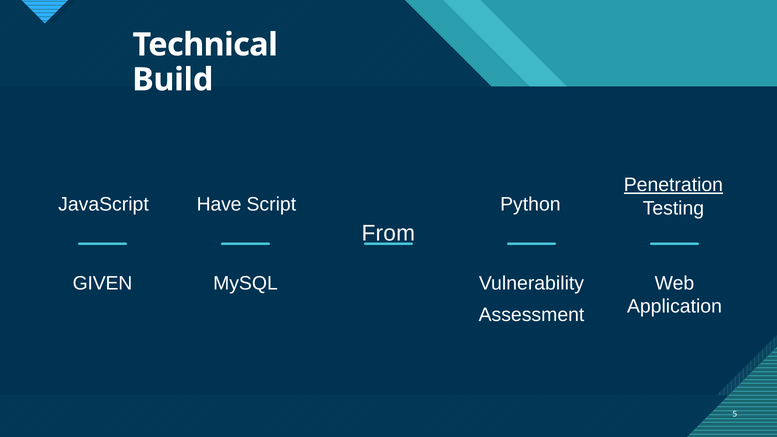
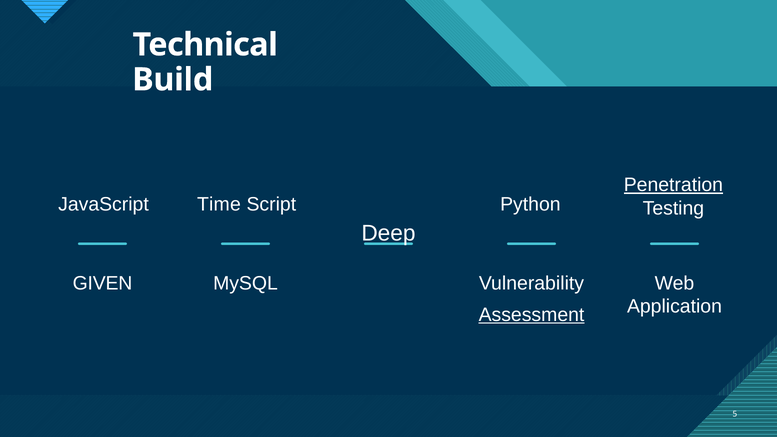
Have: Have -> Time
From: From -> Deep
Assessment underline: none -> present
